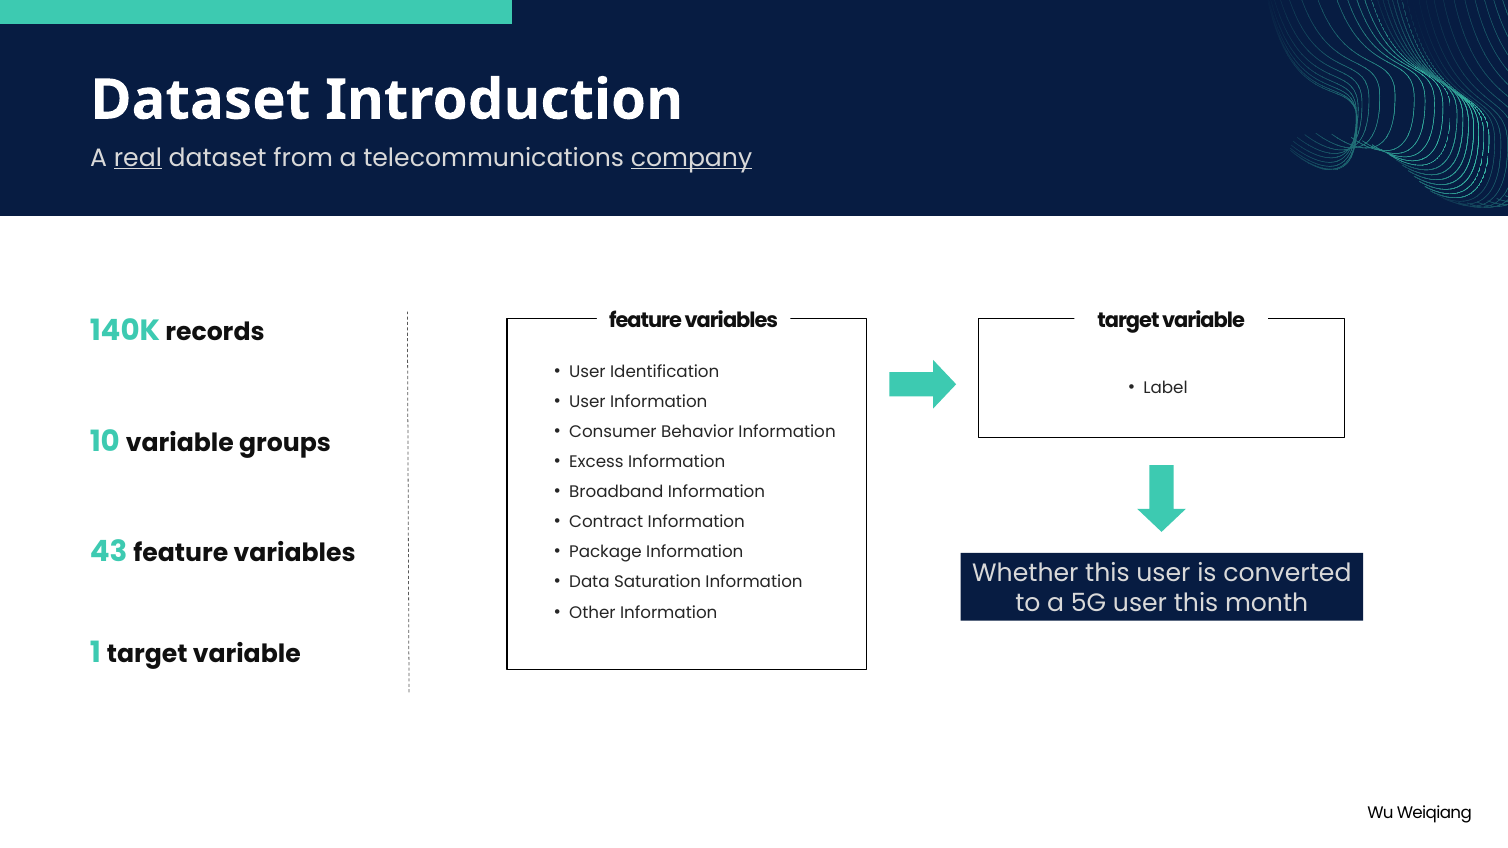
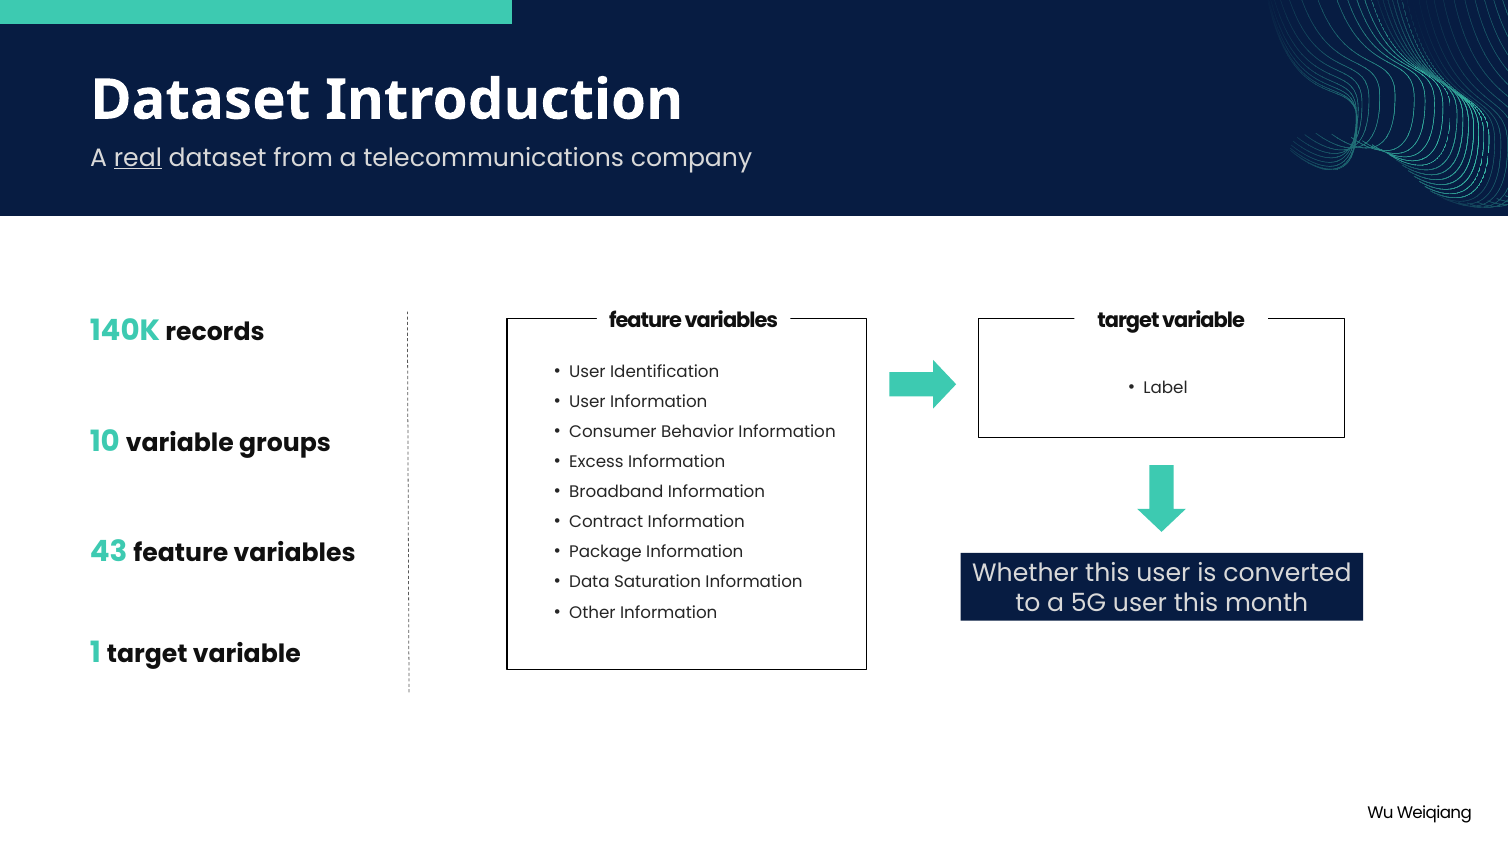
company underline: present -> none
